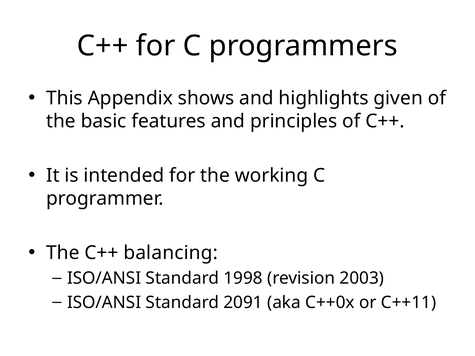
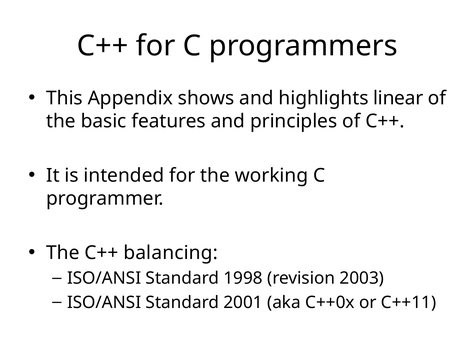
given: given -> linear
2091: 2091 -> 2001
